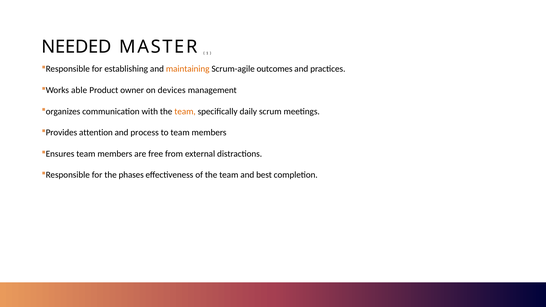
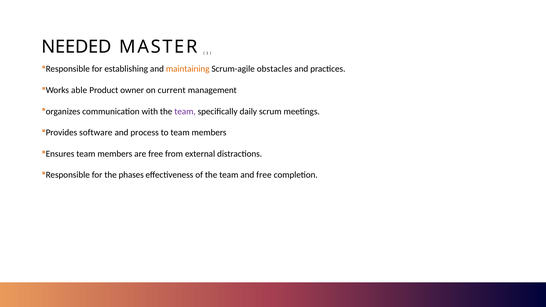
outcomes: outcomes -> obstacles
devices: devices -> current
team at (185, 111) colour: orange -> purple
attention: attention -> software
and best: best -> free
